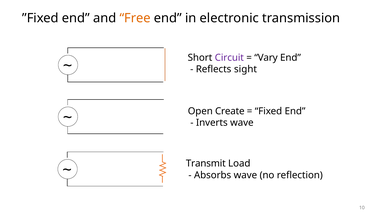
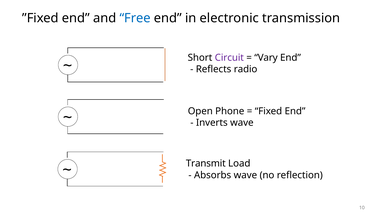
Free colour: orange -> blue
sight: sight -> radio
Create: Create -> Phone
